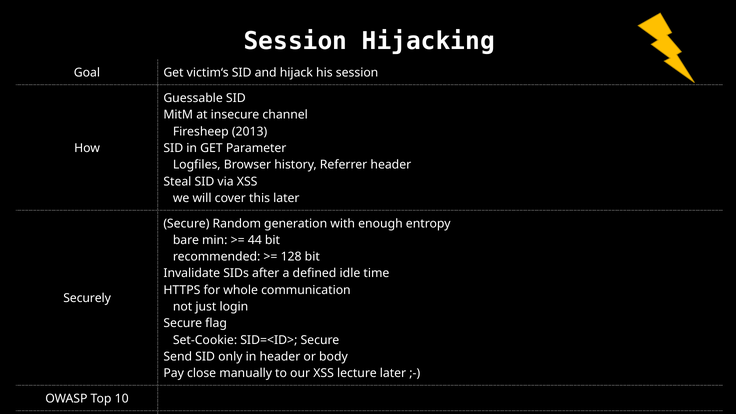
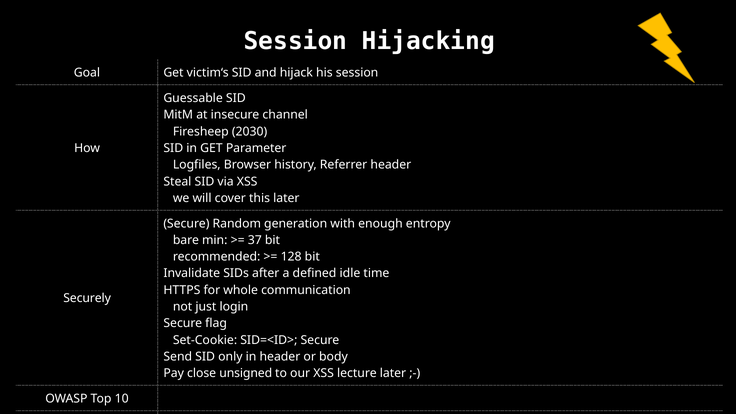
2013: 2013 -> 2030
44: 44 -> 37
manually: manually -> unsigned
